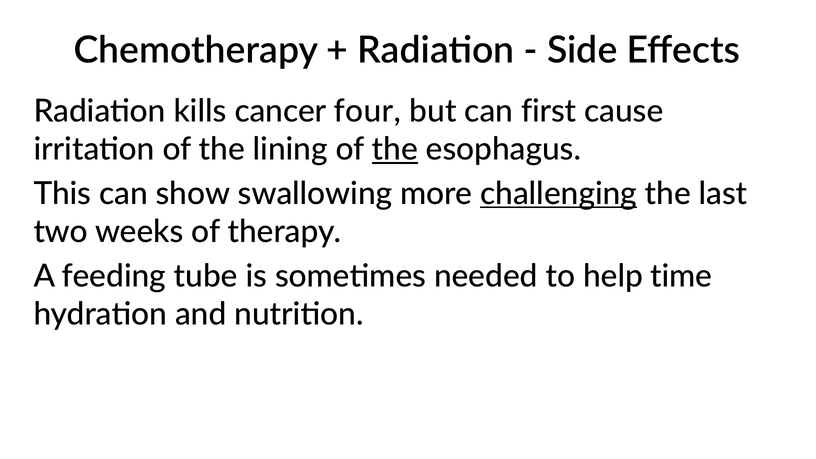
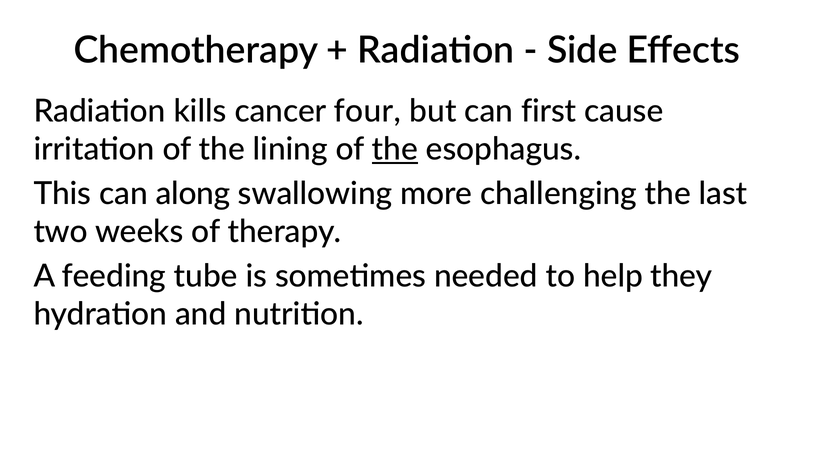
show: show -> along
challenging underline: present -> none
time: time -> they
